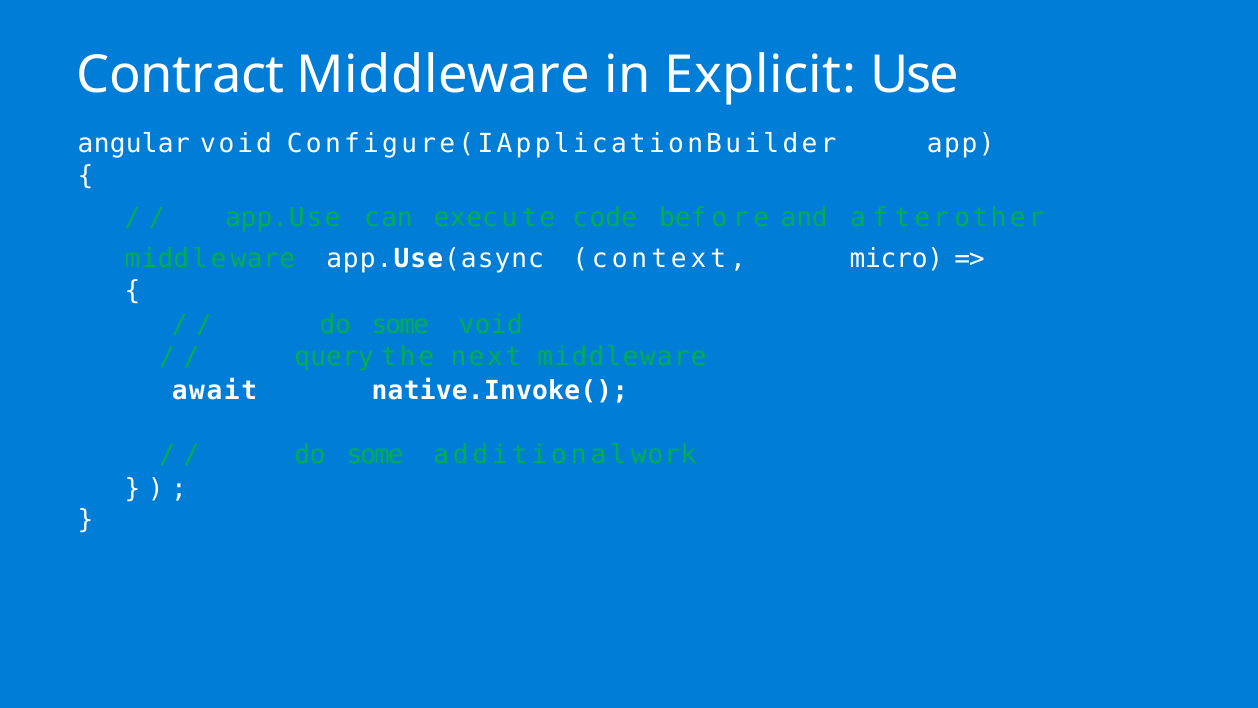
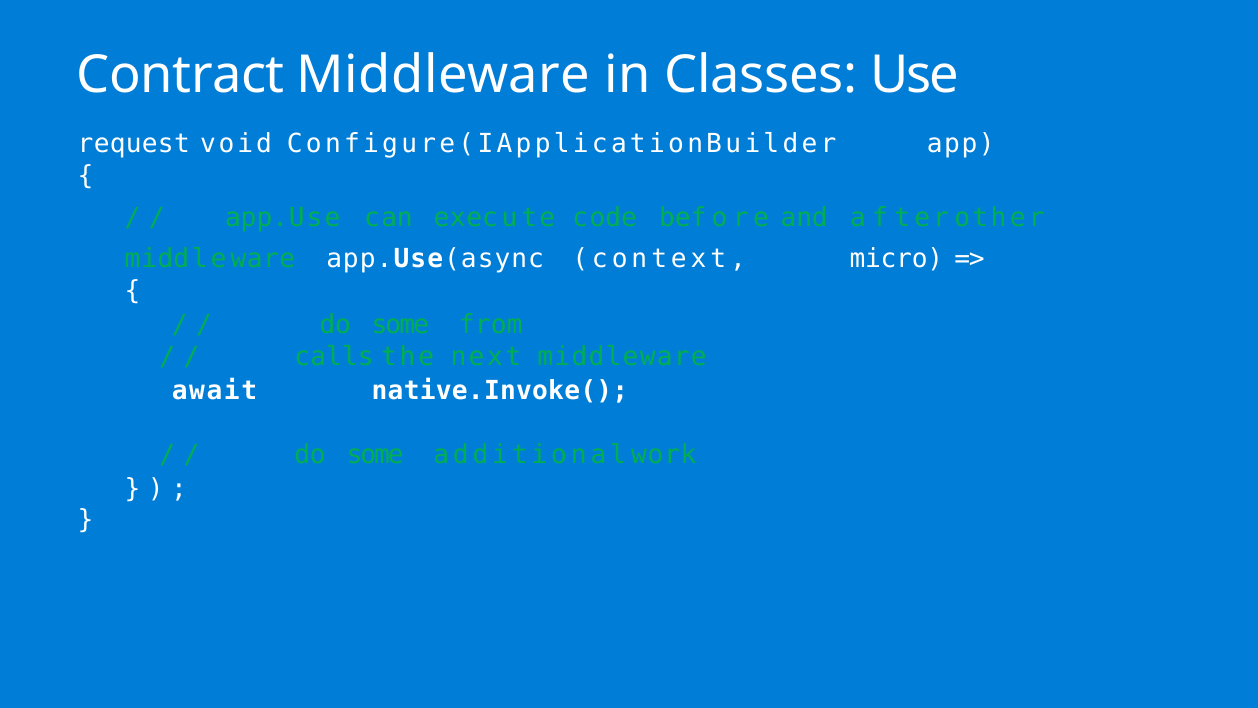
Explicit: Explicit -> Classes
angular: angular -> request
some void: void -> from
query: query -> calls
